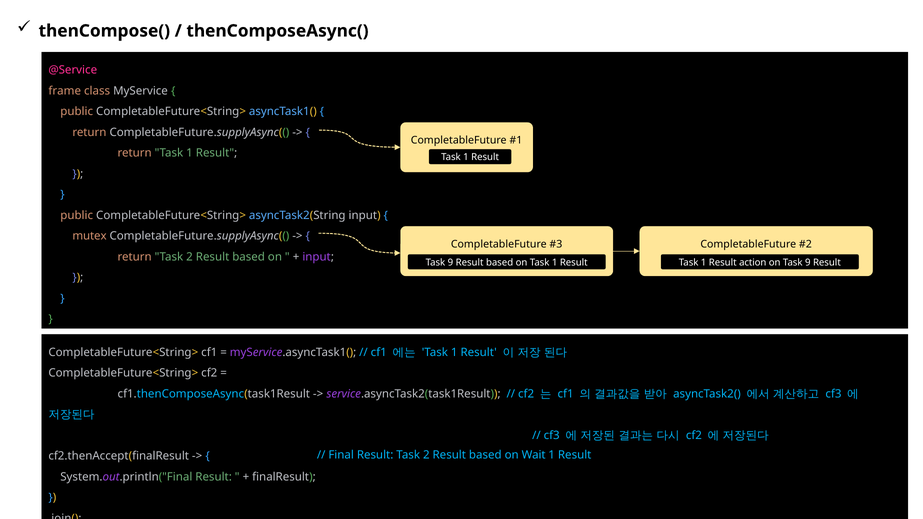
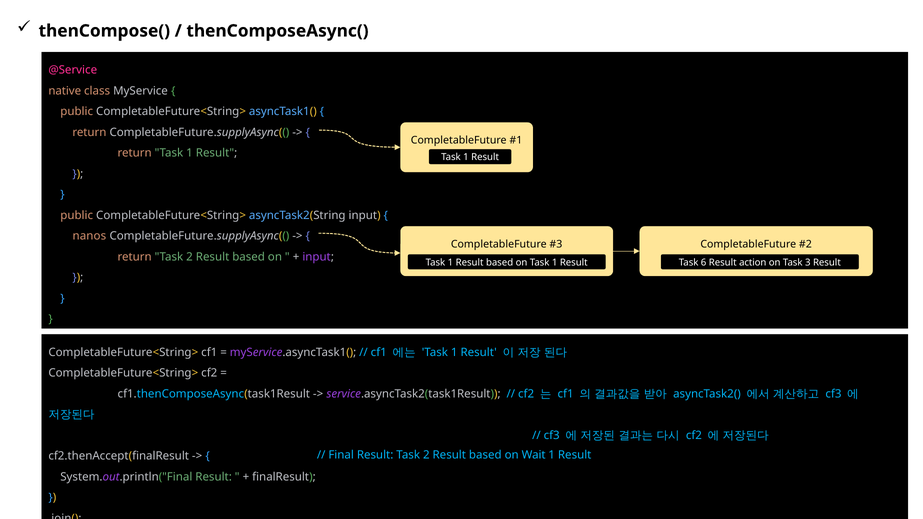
frame: frame -> native
mutex: mutex -> nanos
9 at (450, 263): 9 -> 1
1 at (704, 263): 1 -> 6
on Task 9: 9 -> 3
